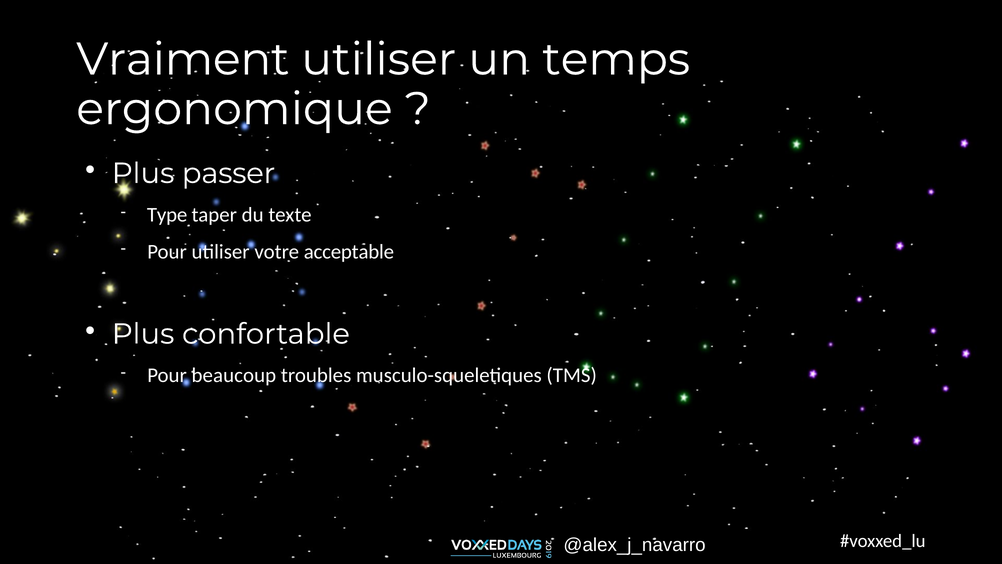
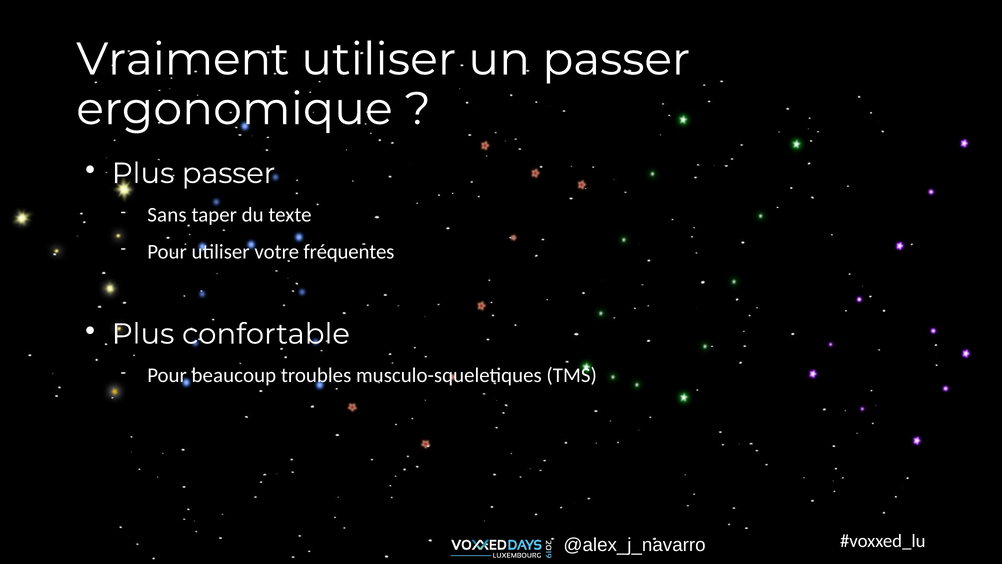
un temps: temps -> passer
Type: Type -> Sans
acceptable: acceptable -> fréquentes
